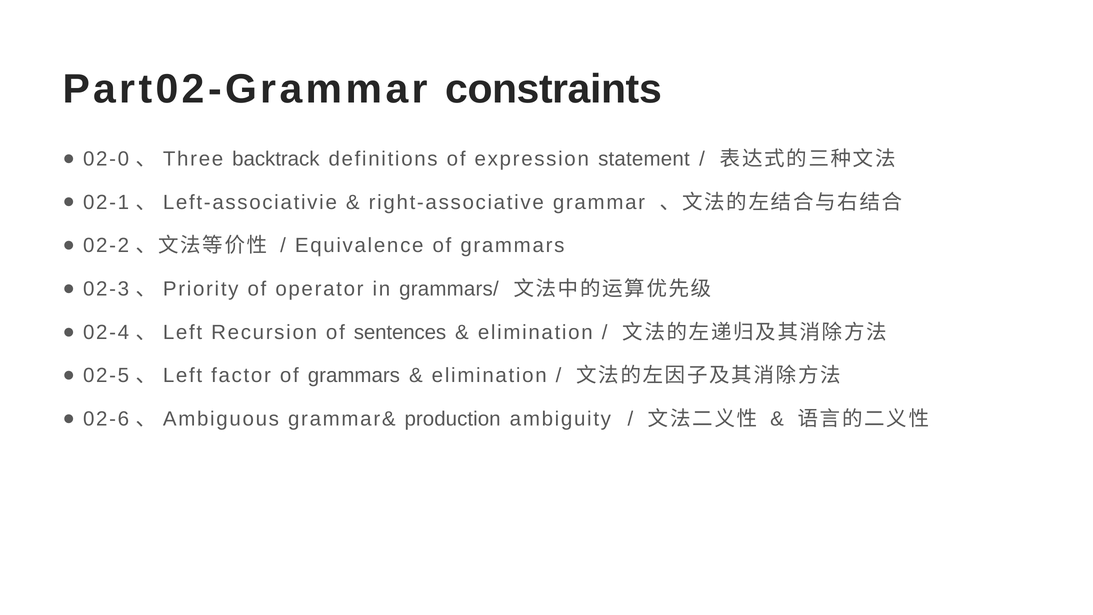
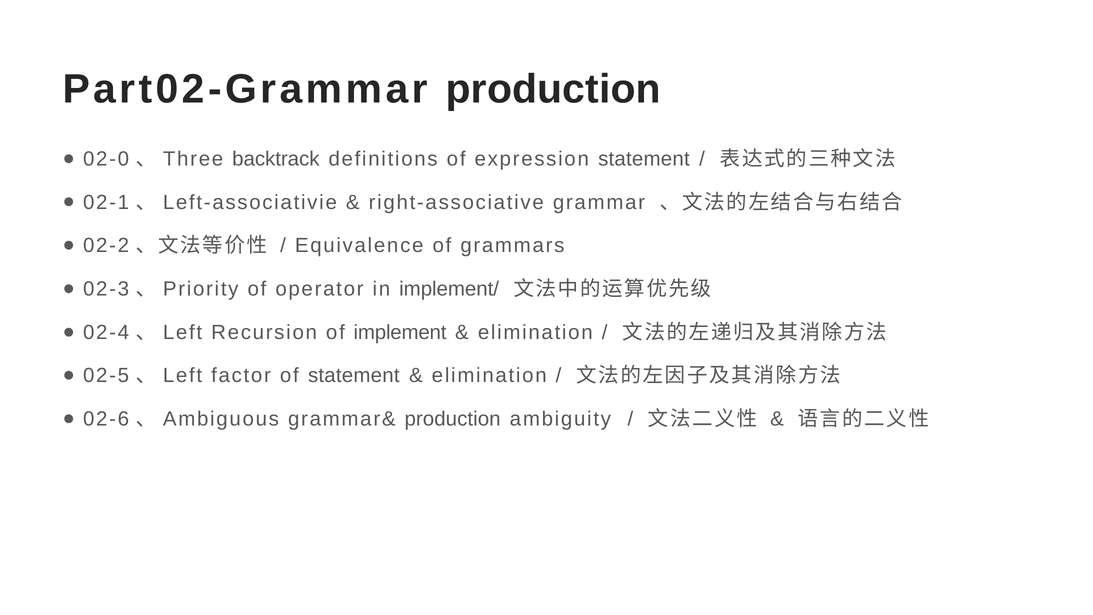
Part02-Grammar constraints: constraints -> production
grammars/: grammars/ -> implement/
sentences: sentences -> implement
factor of grammars: grammars -> statement
